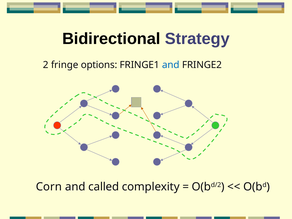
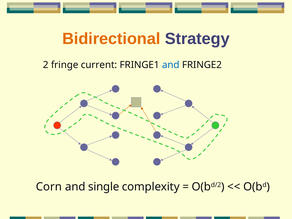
Bidirectional colour: black -> orange
options: options -> current
called: called -> single
